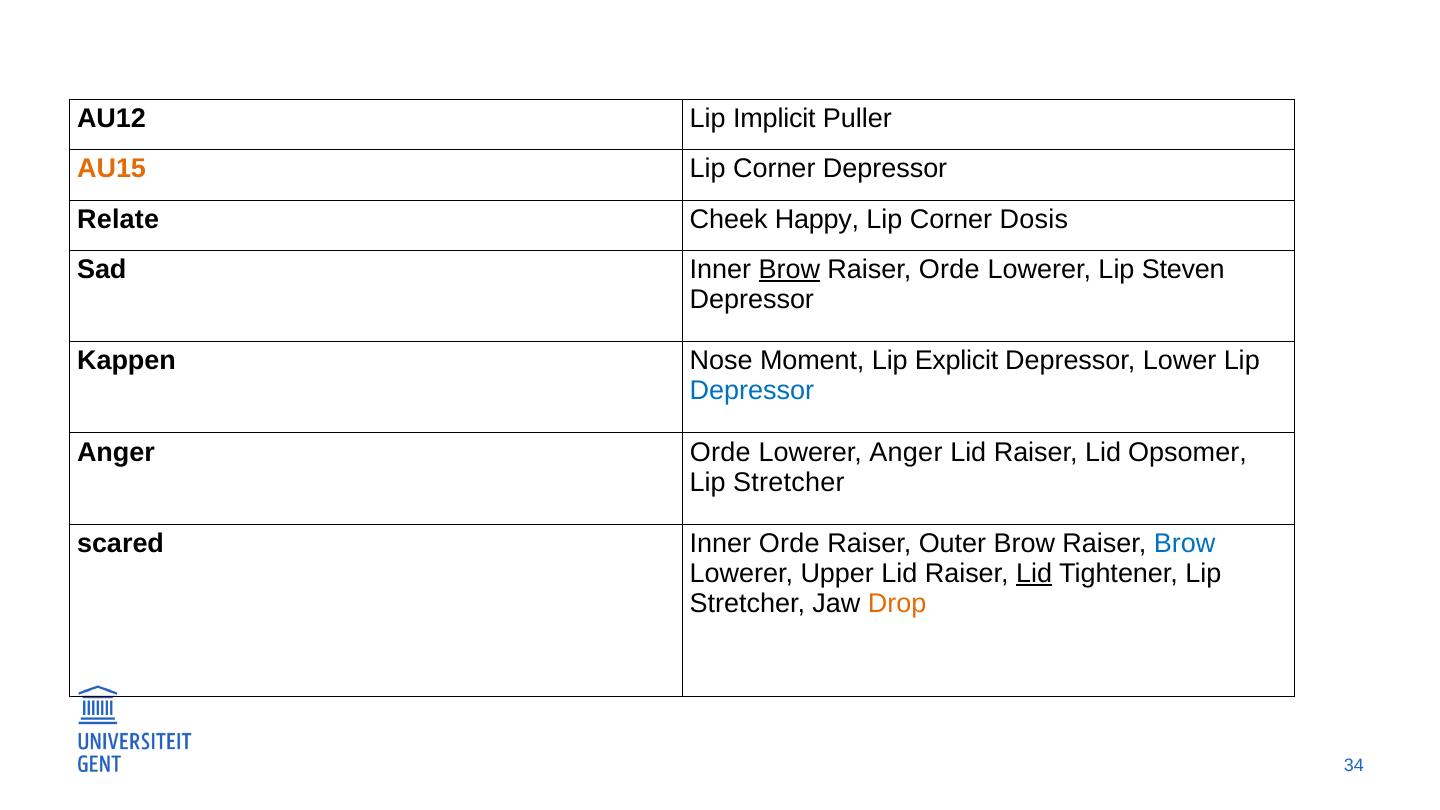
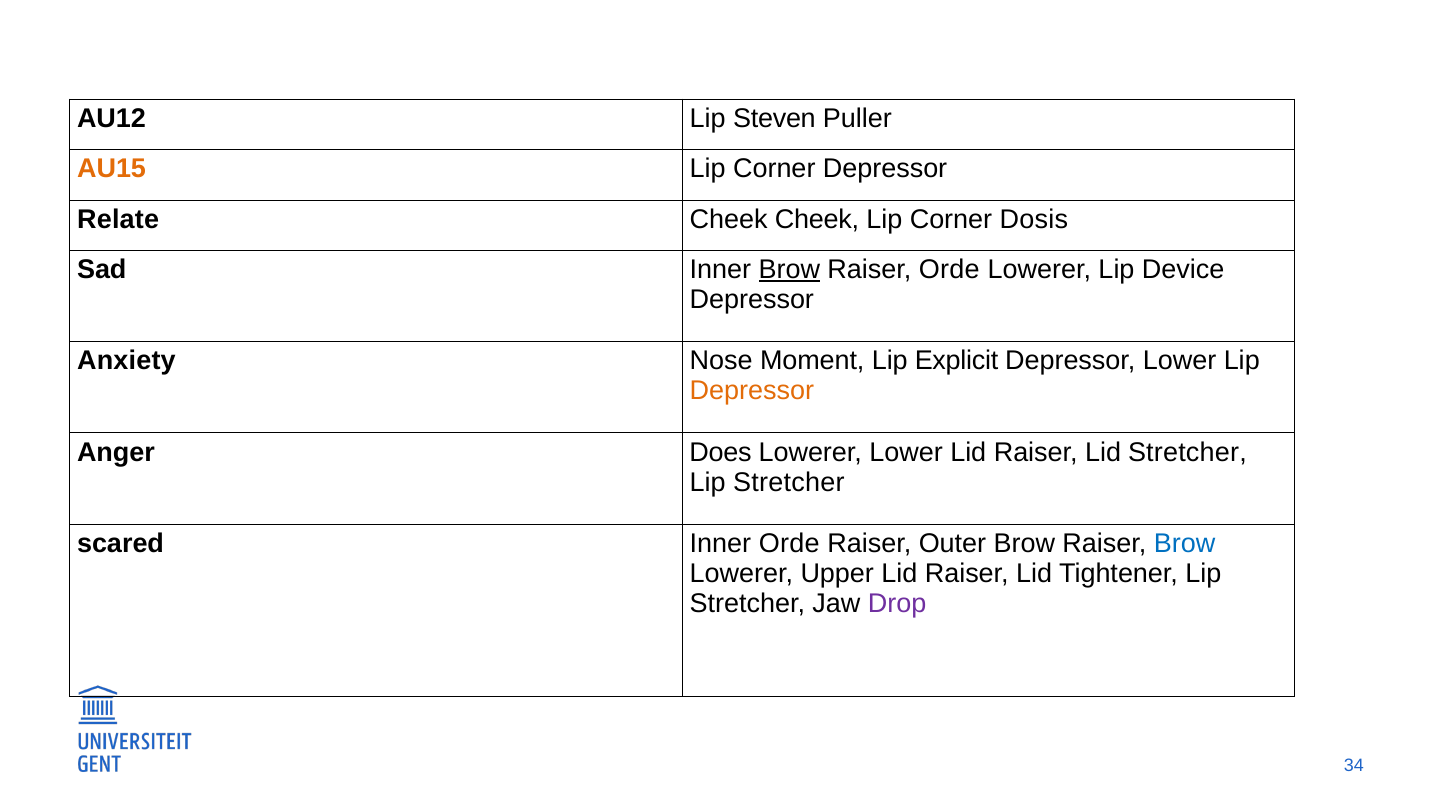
Implicit: Implicit -> Steven
Cheek Happy: Happy -> Cheek
Steven: Steven -> Device
Kappen: Kappen -> Anxiety
Depressor at (752, 391) colour: blue -> orange
Anger Orde: Orde -> Does
Lowerer Anger: Anger -> Lower
Lid Opsomer: Opsomer -> Stretcher
Lid at (1034, 573) underline: present -> none
Drop colour: orange -> purple
